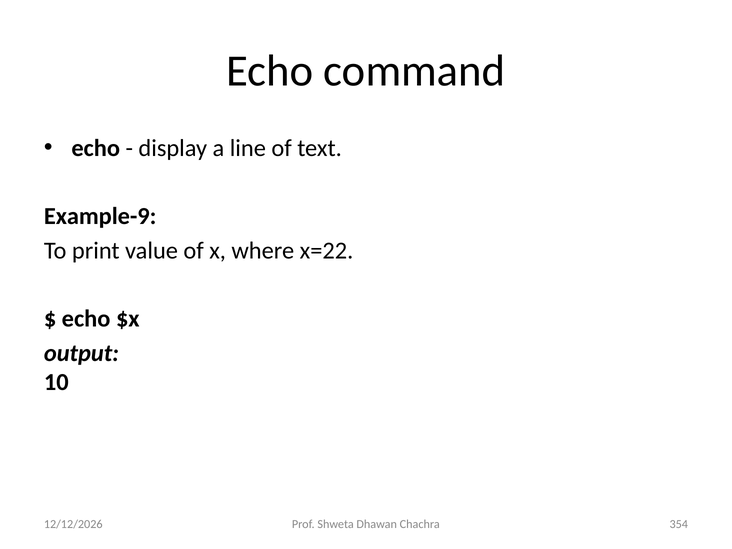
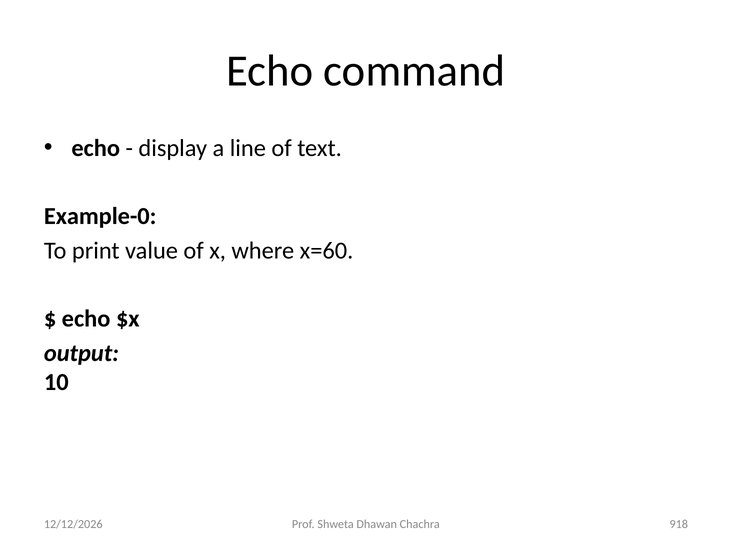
Example-9: Example-9 -> Example-0
x=22: x=22 -> x=60
354: 354 -> 918
